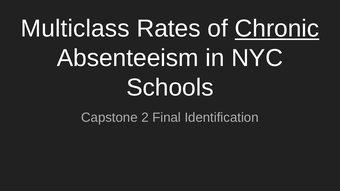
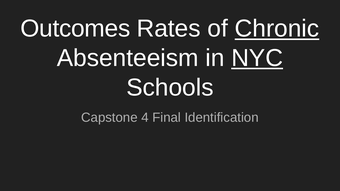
Multiclass: Multiclass -> Outcomes
NYC underline: none -> present
2: 2 -> 4
